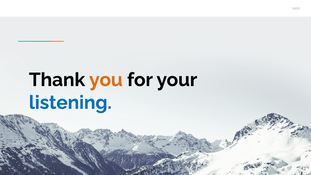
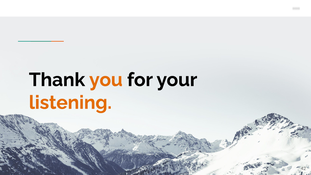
listening colour: blue -> orange
